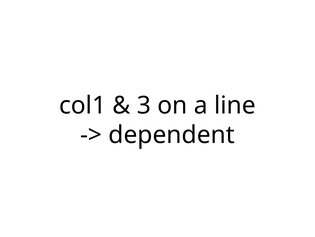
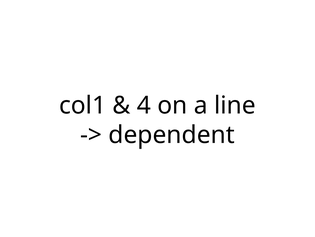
3: 3 -> 4
